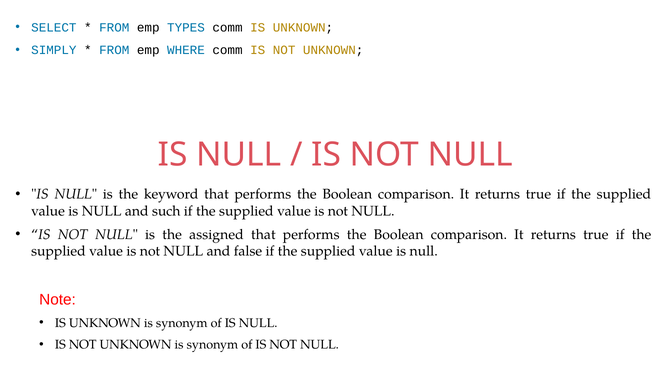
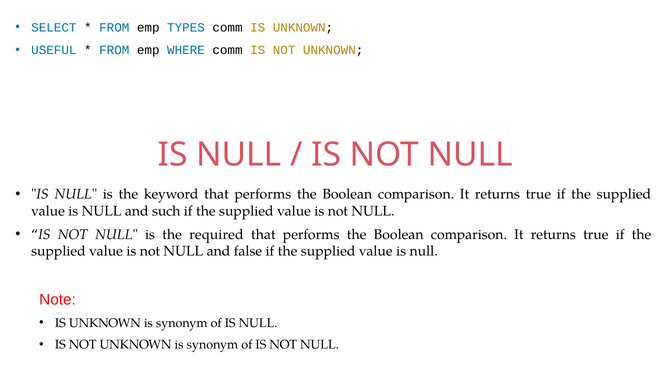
SIMPLY: SIMPLY -> USEFUL
assigned: assigned -> required
